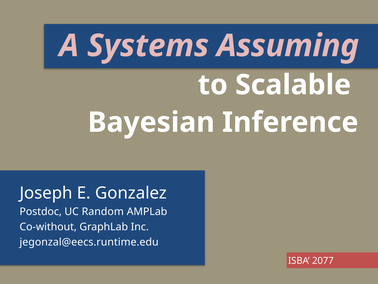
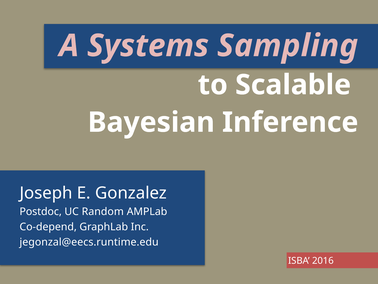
Assuming: Assuming -> Sampling
Co-without: Co-without -> Co-depend
2077: 2077 -> 2016
